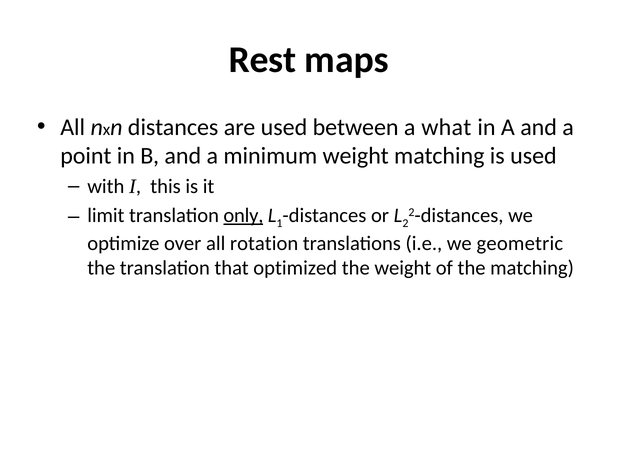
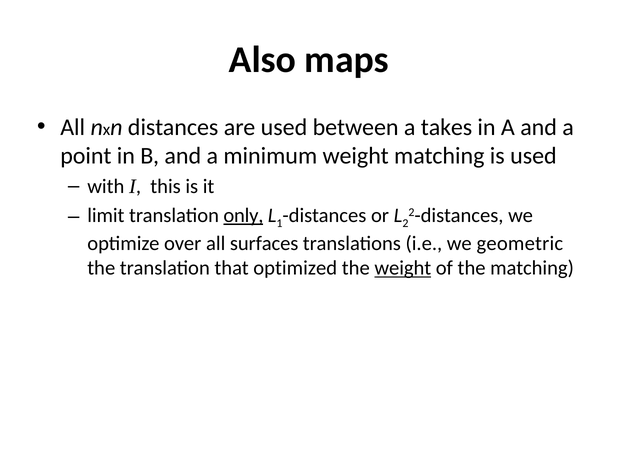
Rest: Rest -> Also
what: what -> takes
rotation: rotation -> surfaces
weight at (403, 268) underline: none -> present
